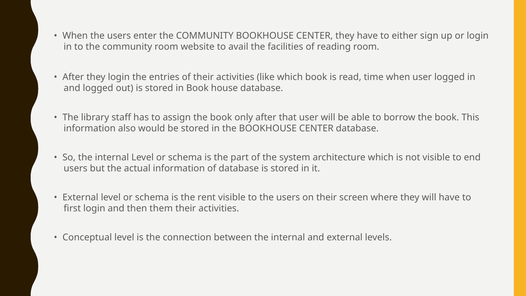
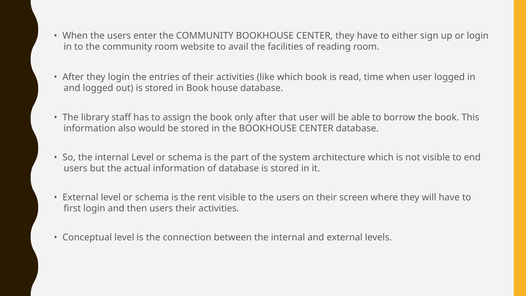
then them: them -> users
